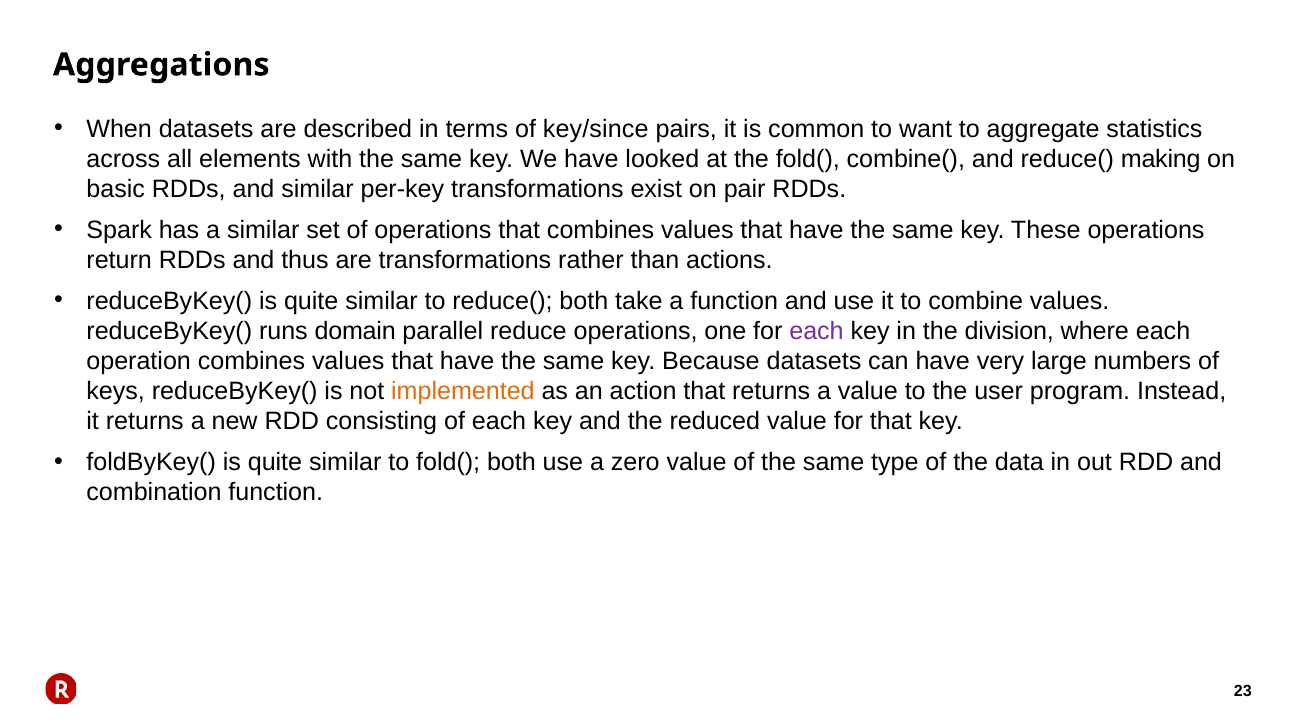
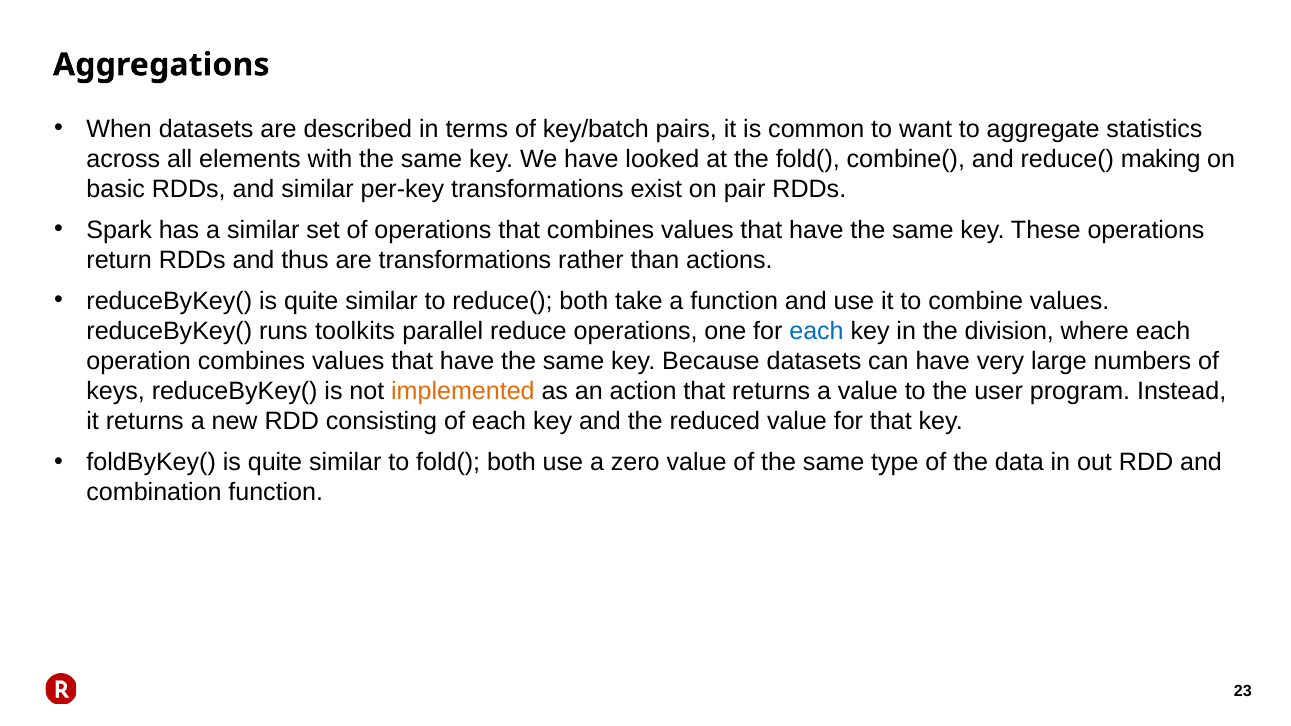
key/since: key/since -> key/batch
domain: domain -> toolkits
each at (817, 331) colour: purple -> blue
